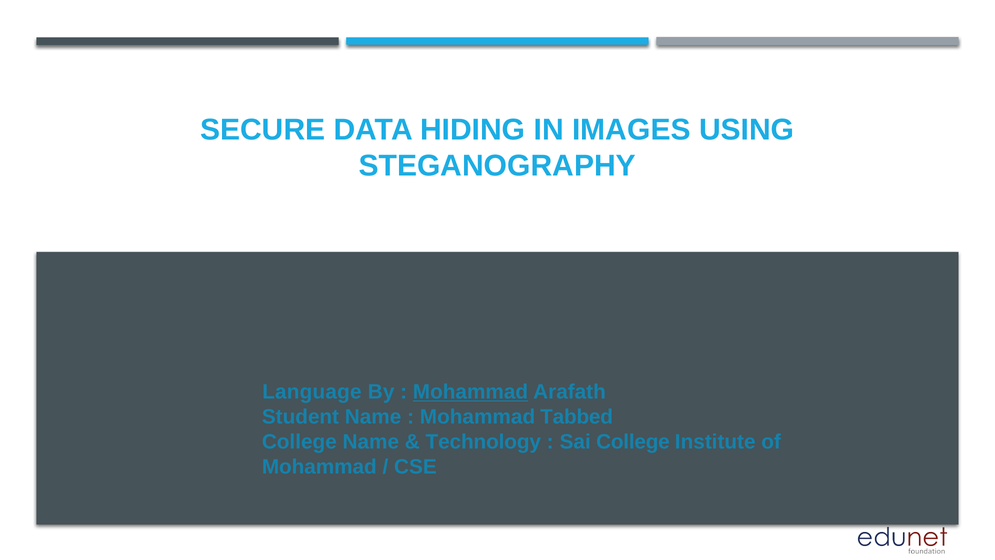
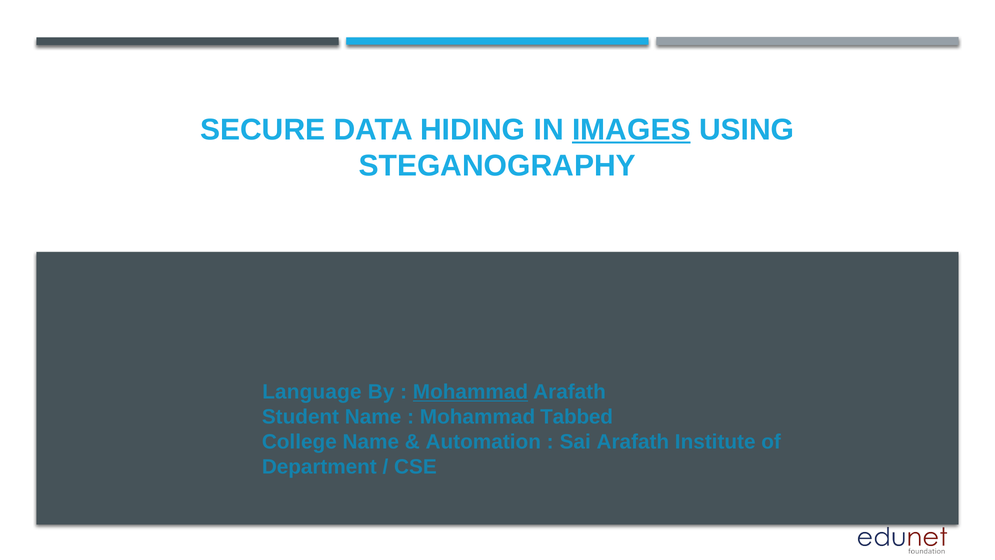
IMAGES underline: none -> present
Technology: Technology -> Automation
Sai College: College -> Arafath
Mohammad at (319, 467): Mohammad -> Department
